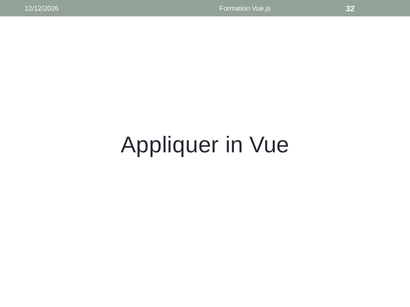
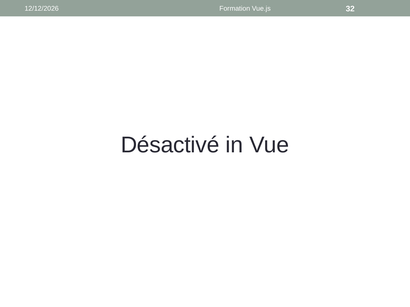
Appliquer: Appliquer -> Désactivé
